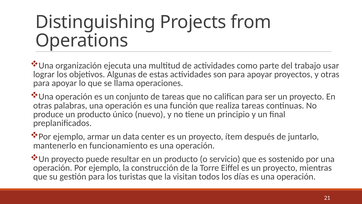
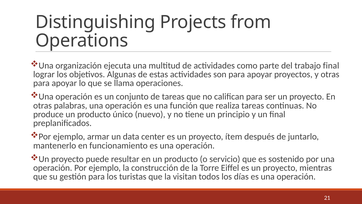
trabajo usar: usar -> final
